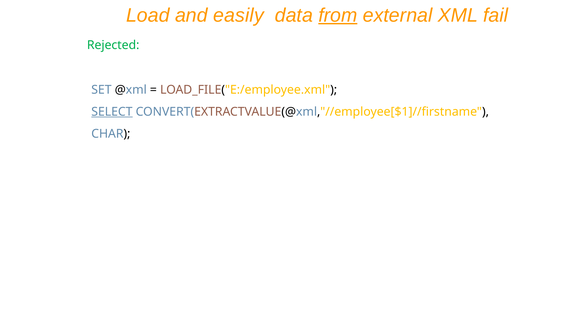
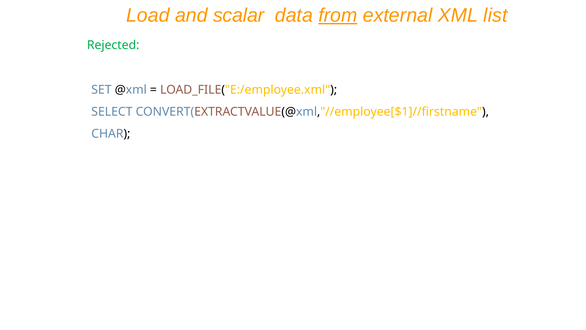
easily: easily -> scalar
fail: fail -> list
SELECT underline: present -> none
